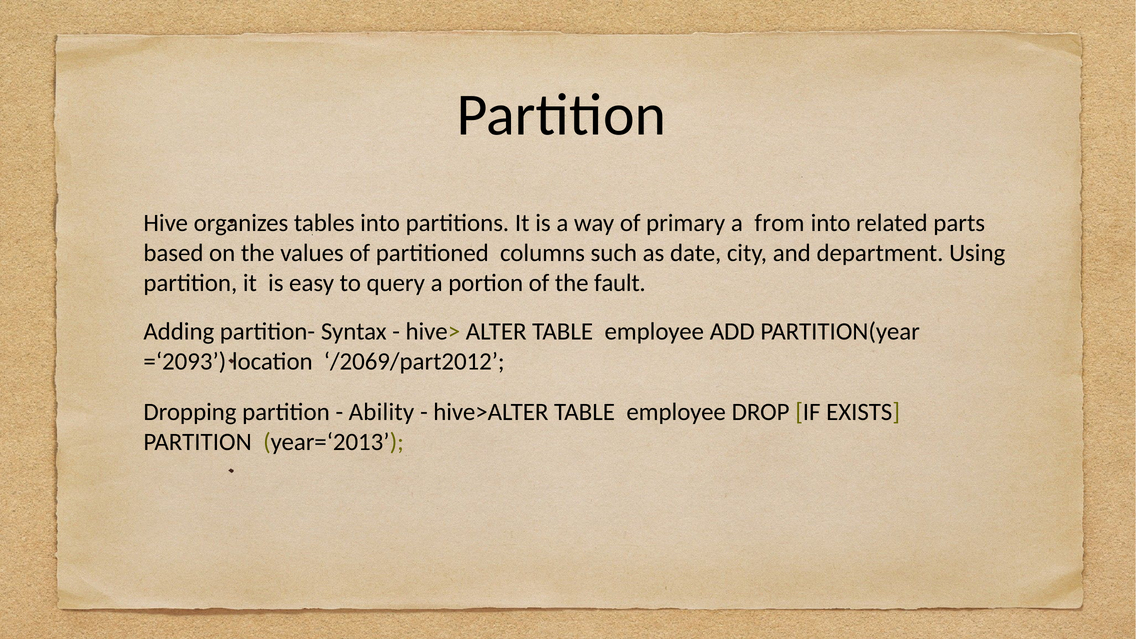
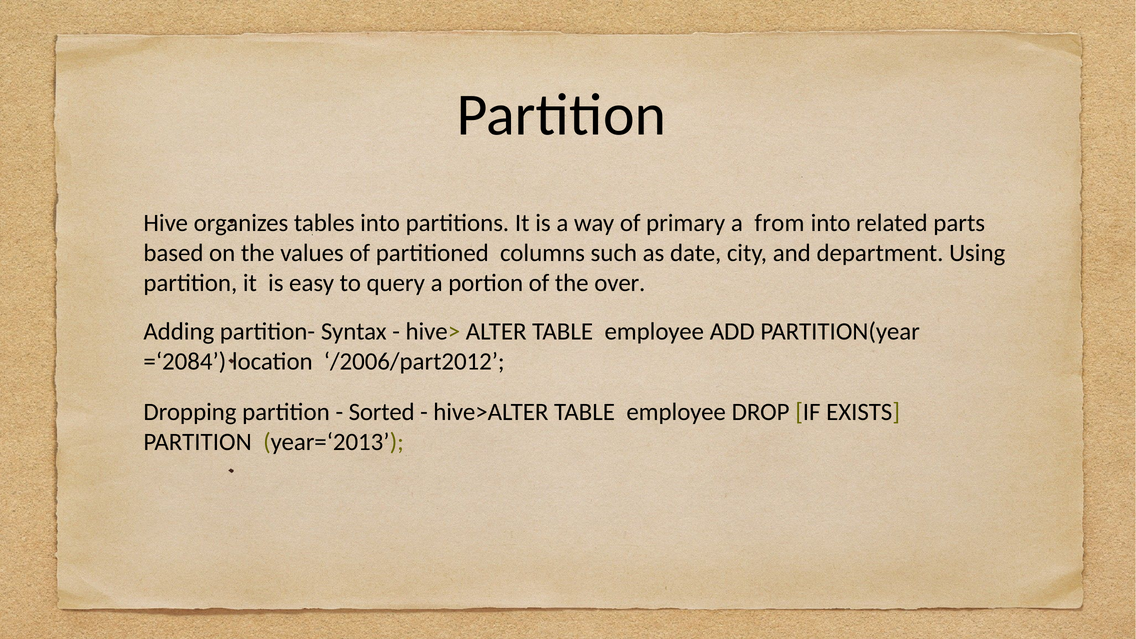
fault: fault -> over
=‘2093: =‘2093 -> =‘2084
/2069/part2012: /2069/part2012 -> /2006/part2012
Ability: Ability -> Sorted
